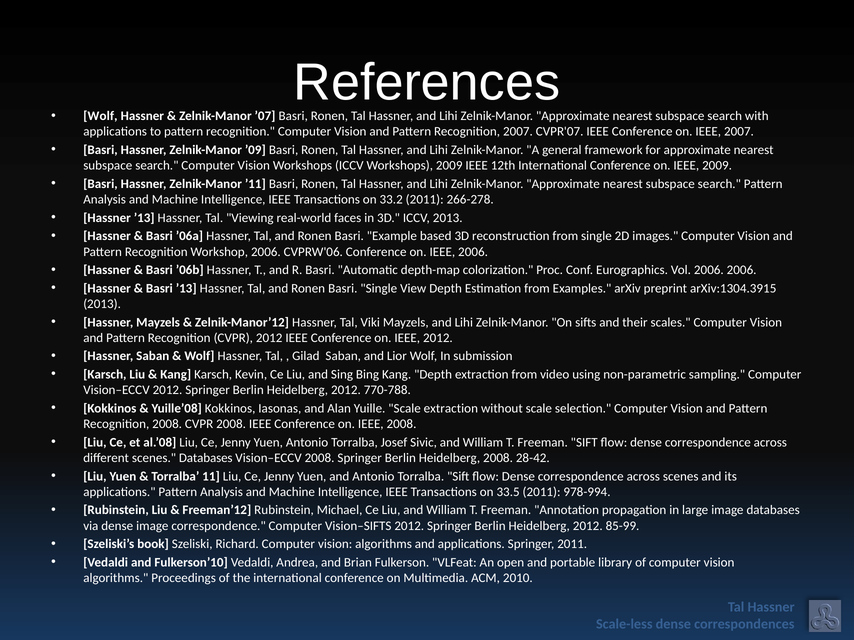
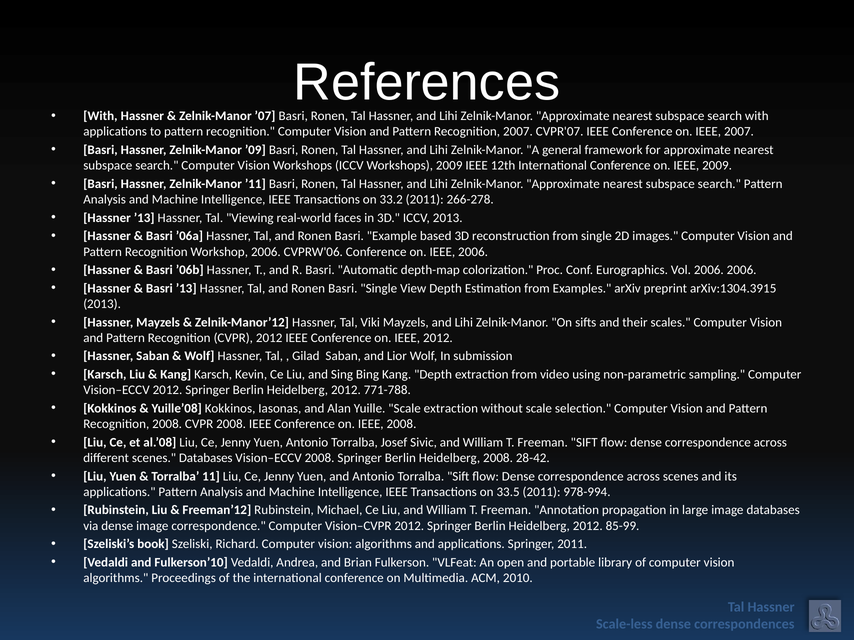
Wolf at (100, 116): Wolf -> With
770-788: 770-788 -> 771-788
Vision–SIFTS: Vision–SIFTS -> Vision–CVPR
